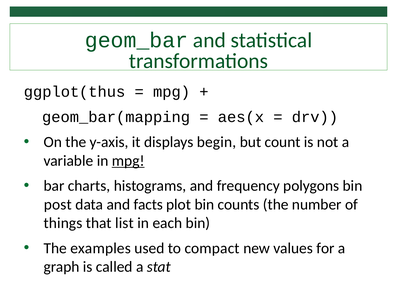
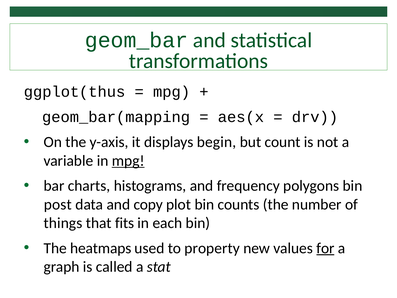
facts: facts -> copy
list: list -> fits
examples: examples -> heatmaps
compact: compact -> property
for underline: none -> present
